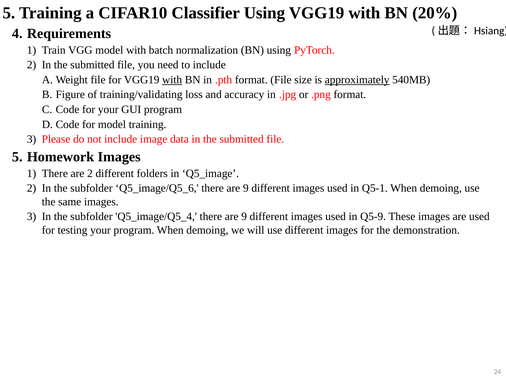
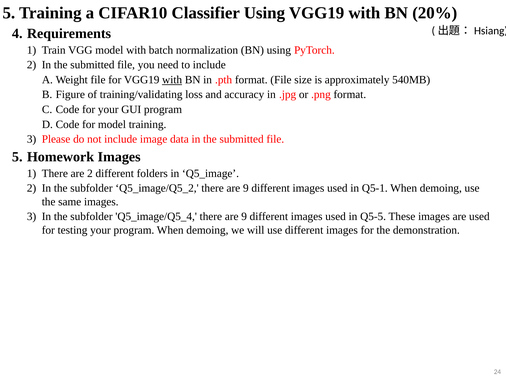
approximately underline: present -> none
Q5_image/Q5_6: Q5_image/Q5_6 -> Q5_image/Q5_2
Q5-9: Q5-9 -> Q5-5
